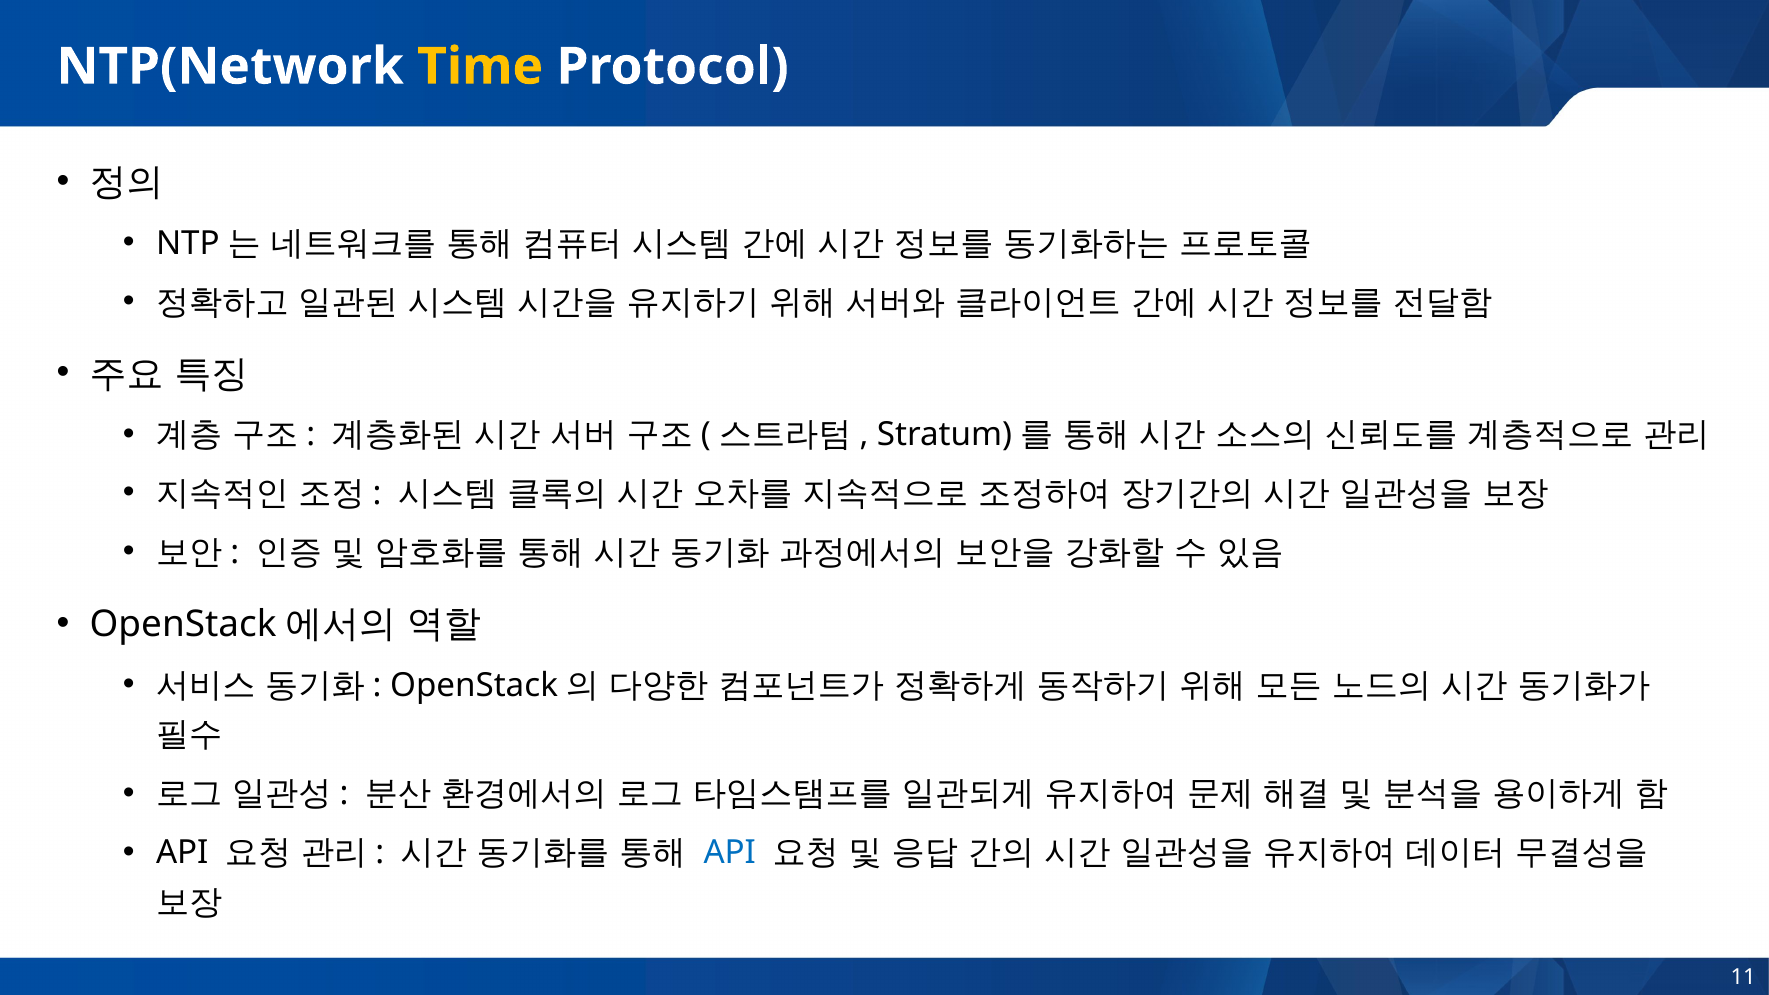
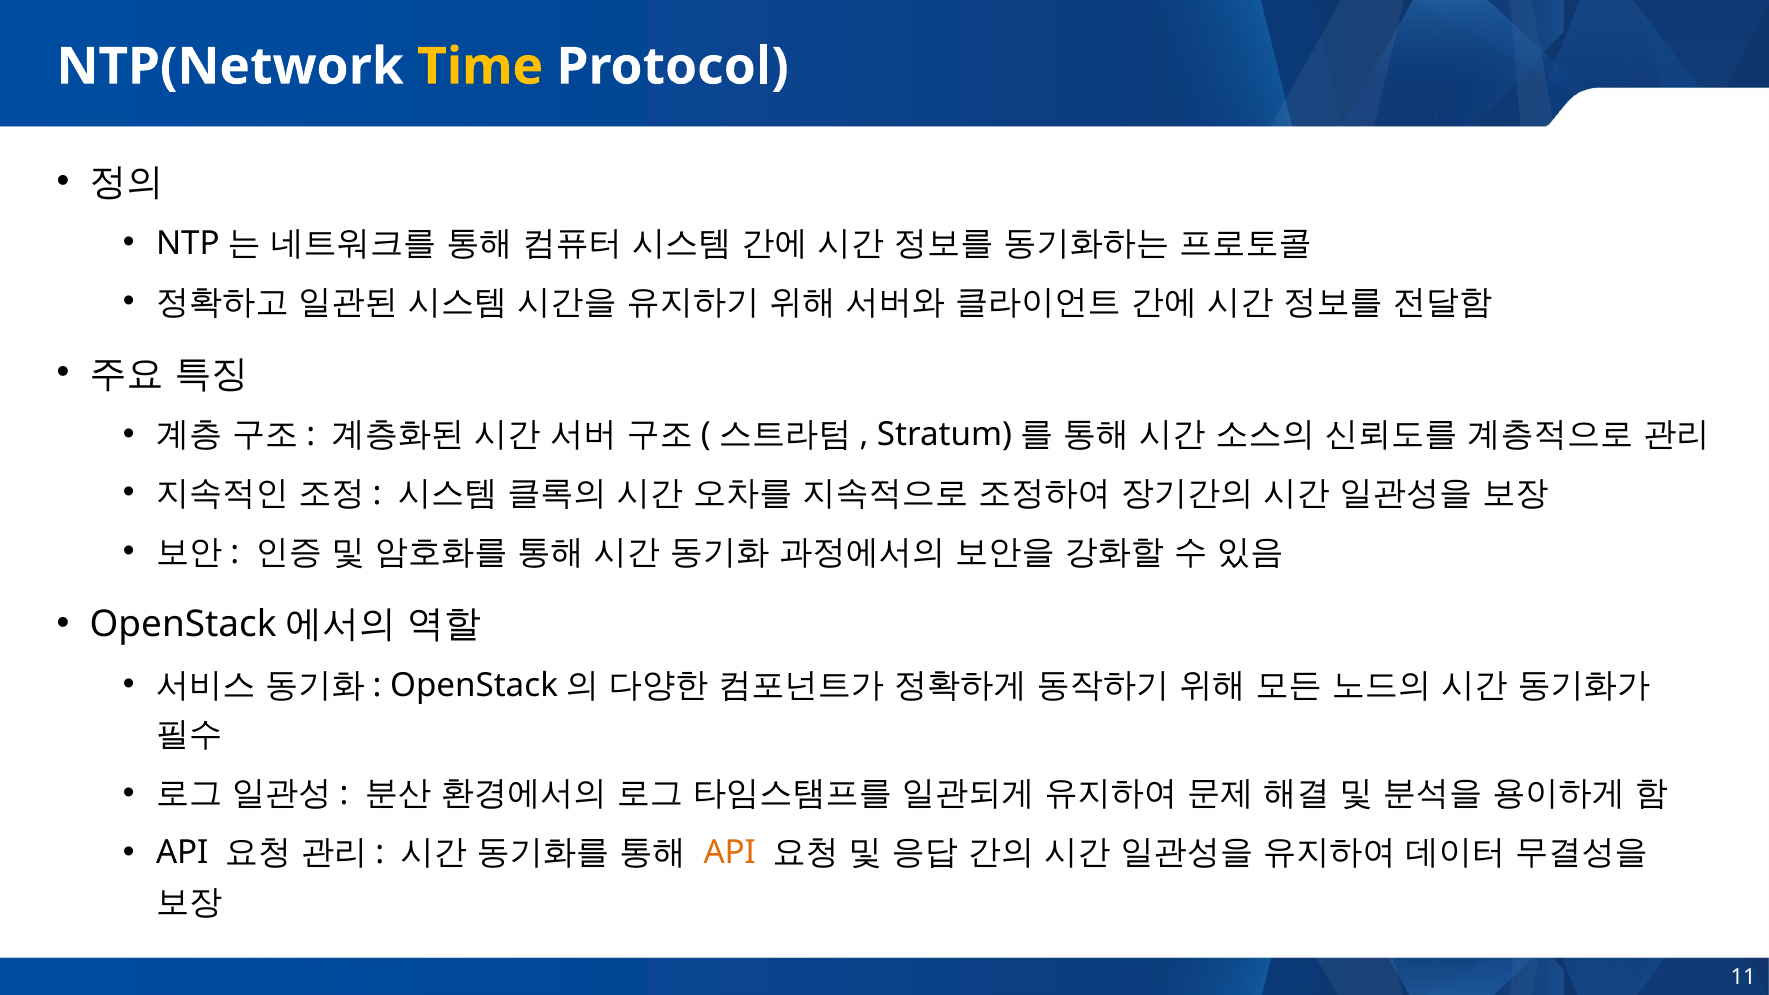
API at (730, 853) colour: blue -> orange
